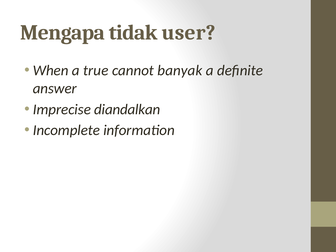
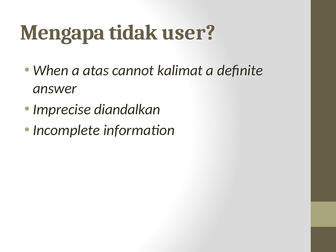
true: true -> atas
banyak: banyak -> kalimat
